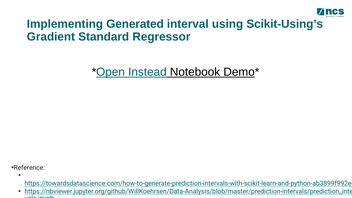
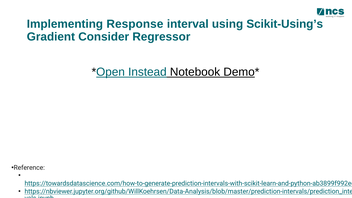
Generated: Generated -> Response
Standard: Standard -> Consider
